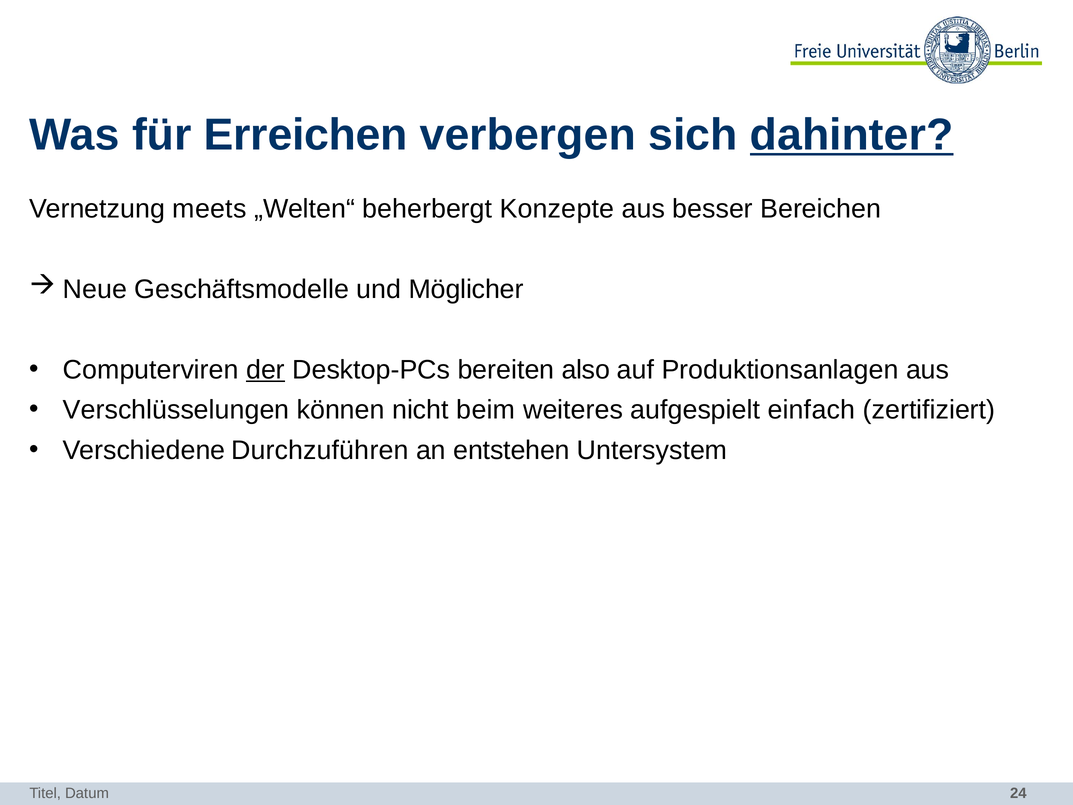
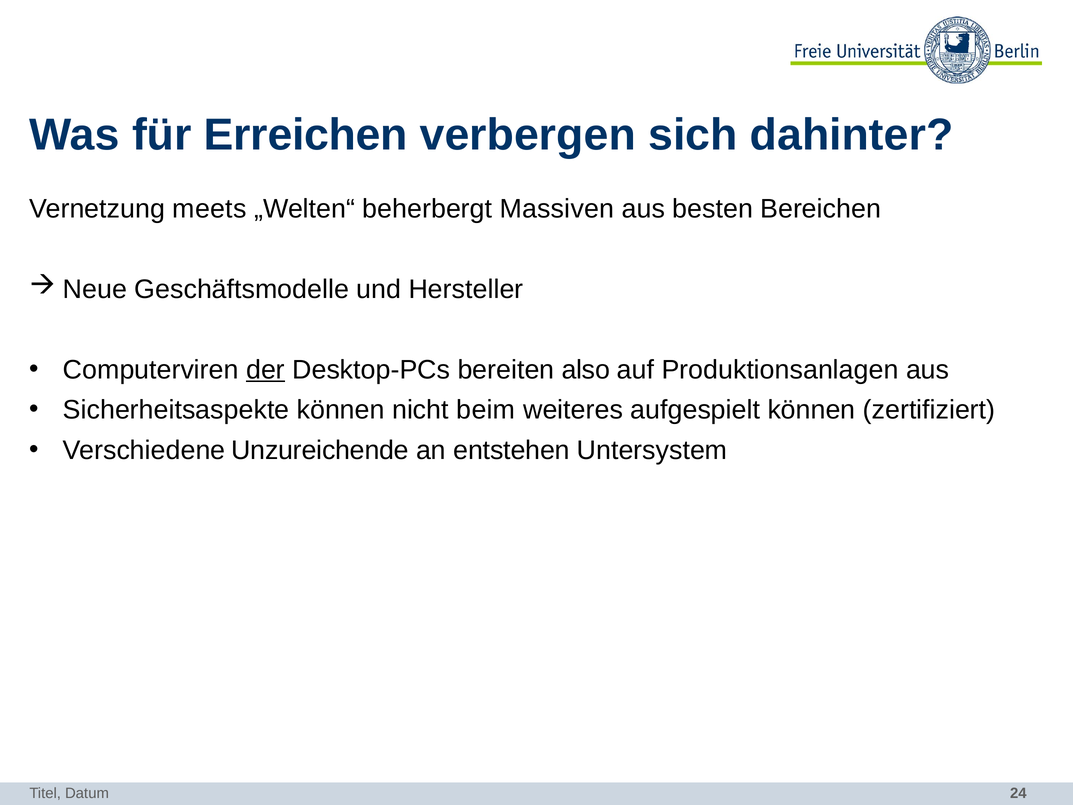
dahinter underline: present -> none
Konzepte: Konzepte -> Massiven
besser: besser -> besten
Möglicher: Möglicher -> Hersteller
Verschlüsselungen: Verschlüsselungen -> Sicherheitsaspekte
aufgespielt einfach: einfach -> können
Durchzuführen: Durchzuführen -> Unzureichende
